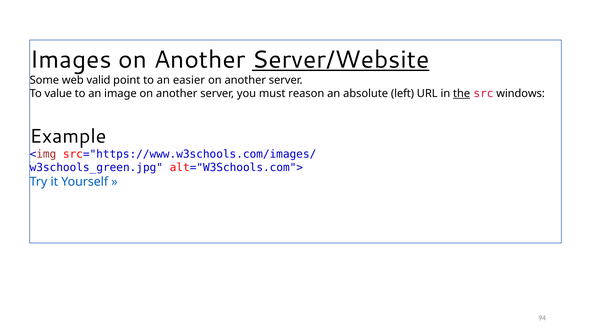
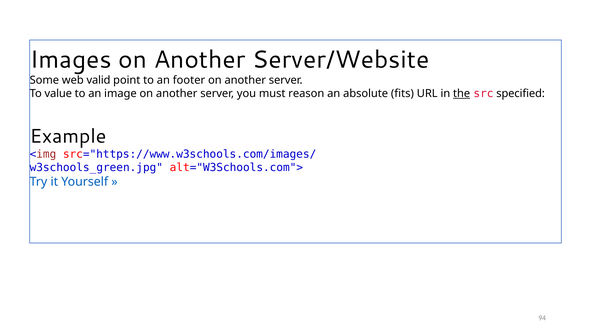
Server/Website underline: present -> none
easier: easier -> footer
left: left -> fits
windows: windows -> specified
